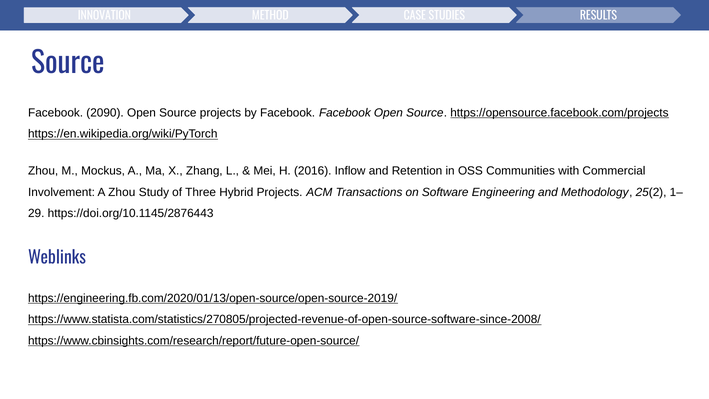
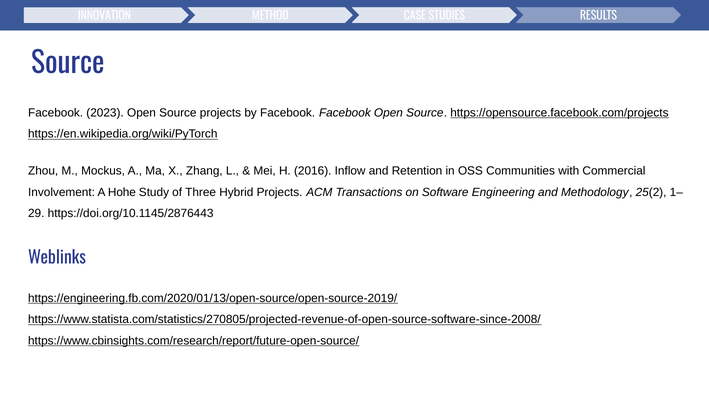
2090: 2090 -> 2023
A Zhou: Zhou -> Hohe
